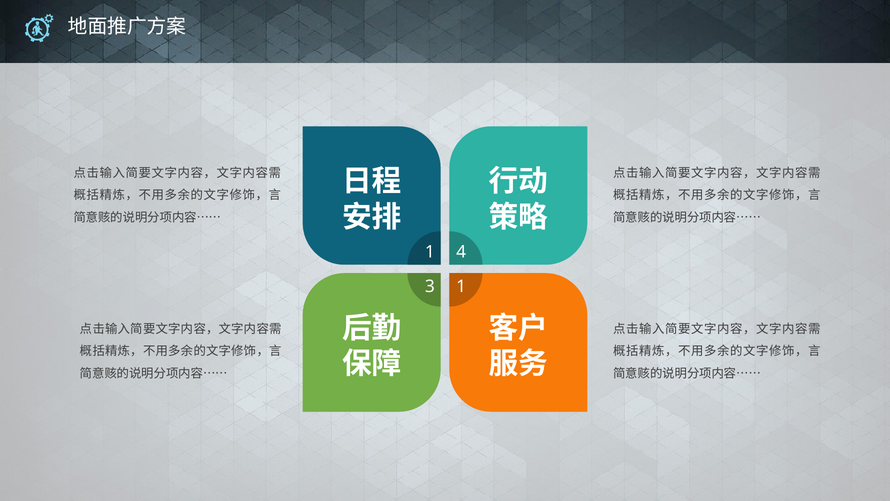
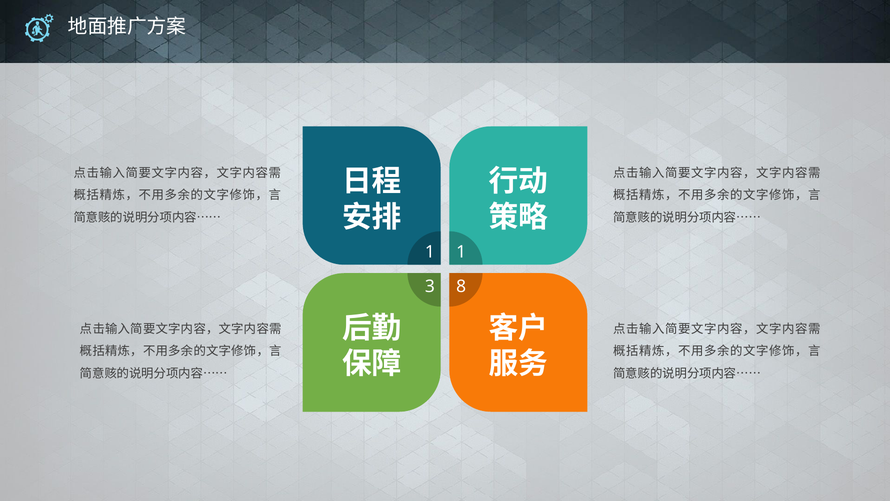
1 4: 4 -> 1
3 1: 1 -> 8
